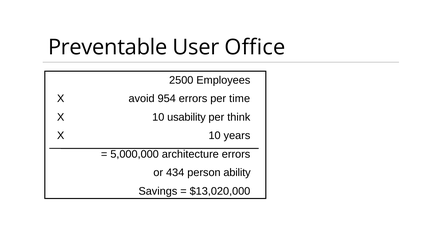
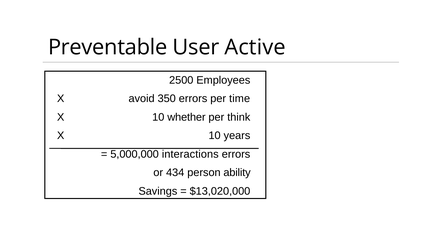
Office: Office -> Active
954: 954 -> 350
usability: usability -> whether
architecture: architecture -> interactions
